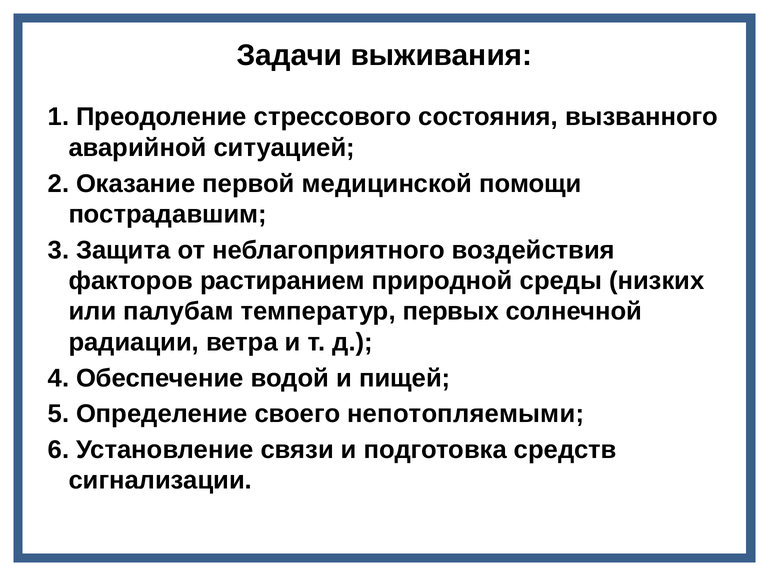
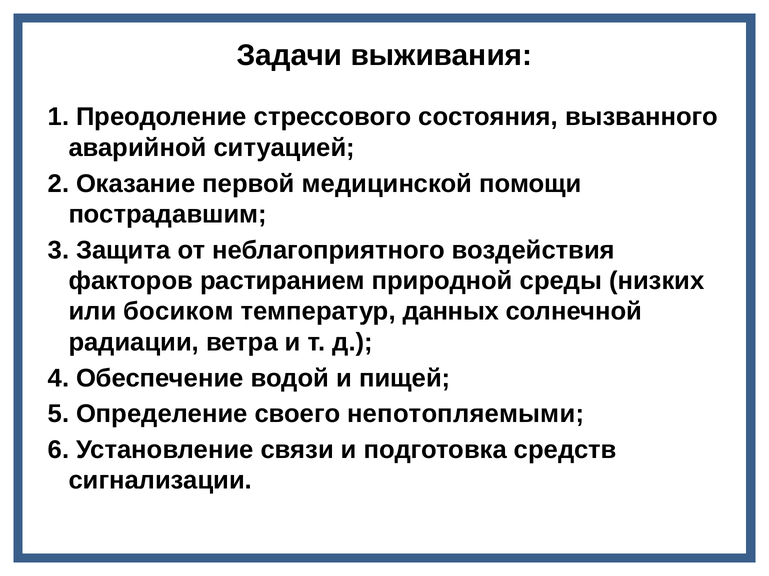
палубам: палубам -> босиком
первых: первых -> данных
